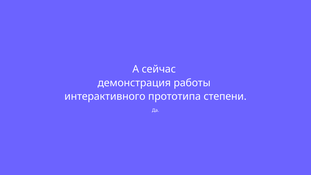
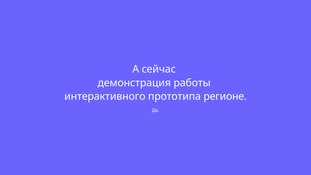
степени: степени -> регионе
